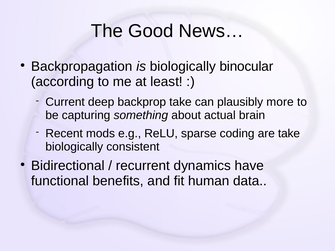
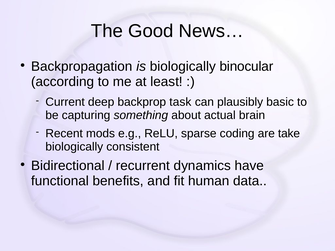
backprop take: take -> task
more: more -> basic
